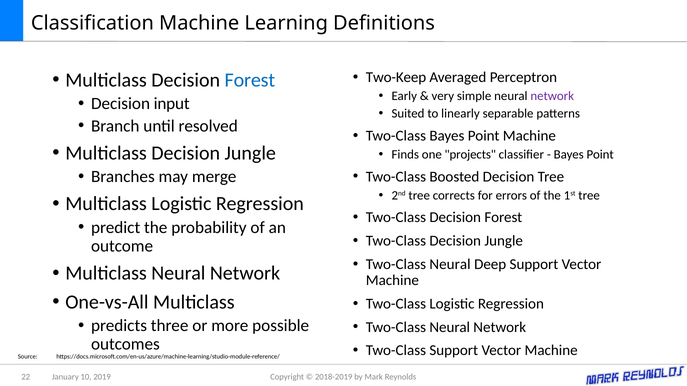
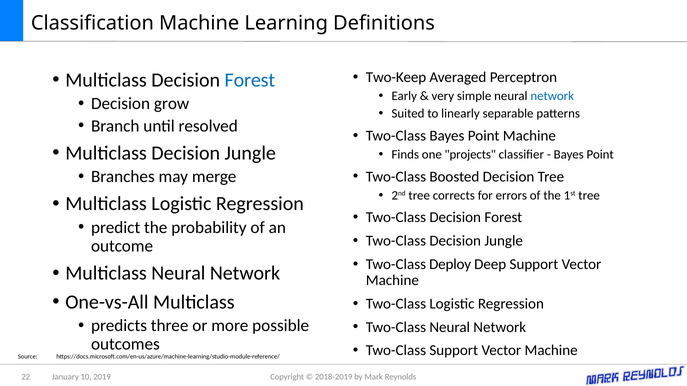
network at (552, 96) colour: purple -> blue
input: input -> grow
Neural at (450, 264): Neural -> Deploy
